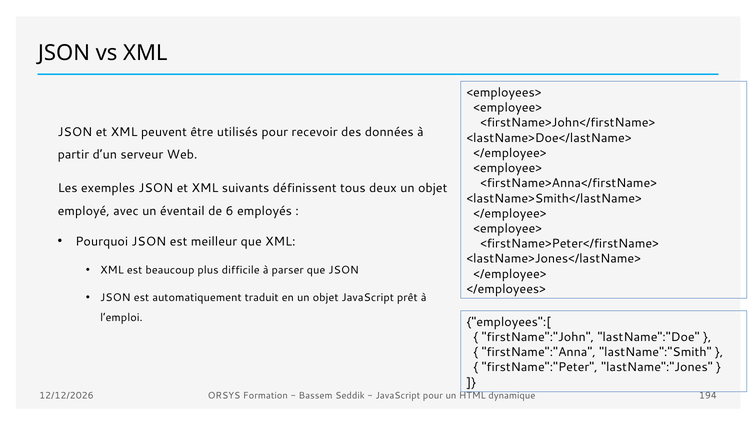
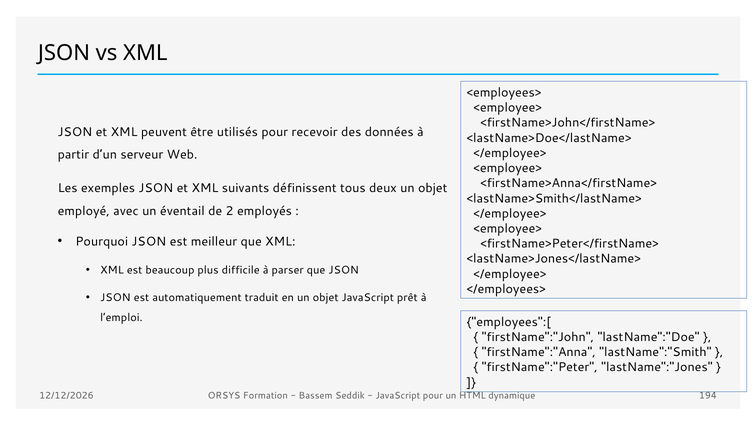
6: 6 -> 2
